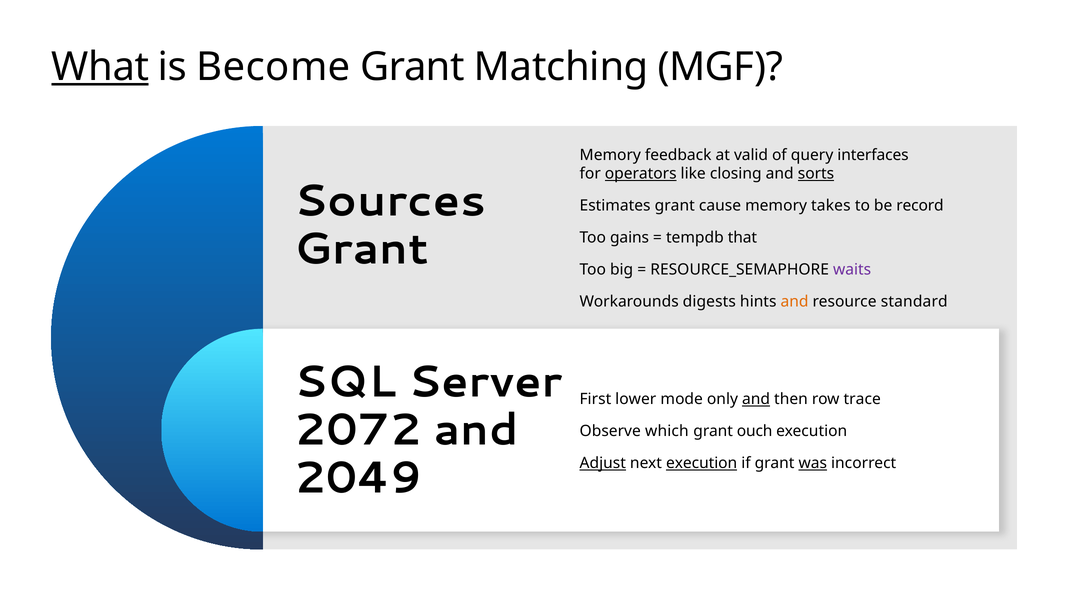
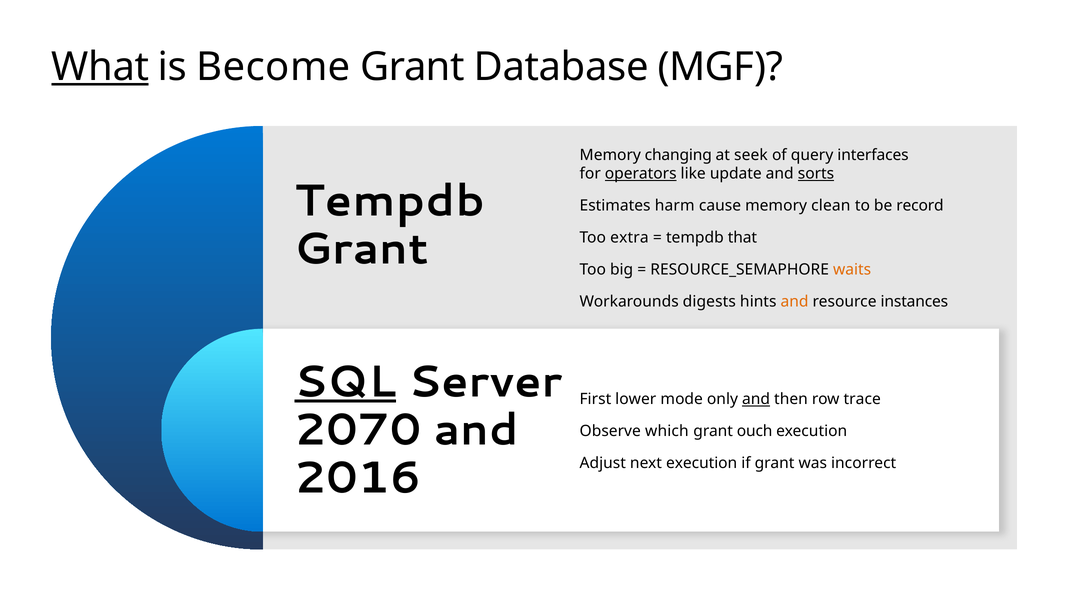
Matching: Matching -> Database
feedback: feedback -> changing
valid: valid -> seek
closing: closing -> update
Sources at (390, 201): Sources -> Tempdb
Estimates grant: grant -> harm
takes: takes -> clean
gains: gains -> extra
waits colour: purple -> orange
standard: standard -> instances
SQL underline: none -> present
2072: 2072 -> 2070
Adjust underline: present -> none
execution at (702, 463) underline: present -> none
was underline: present -> none
2049: 2049 -> 2016
